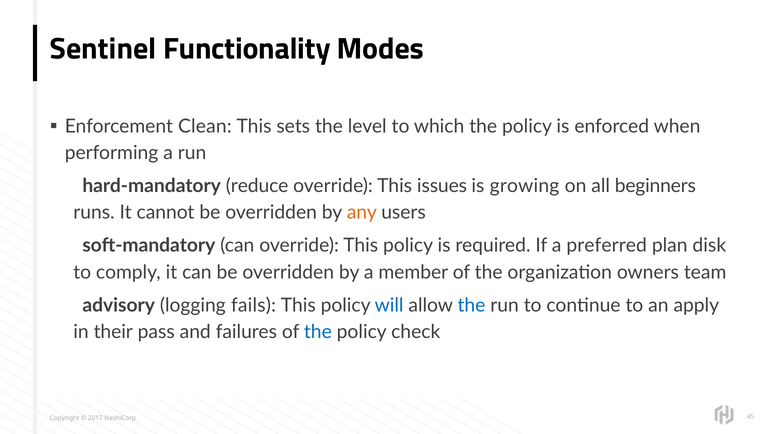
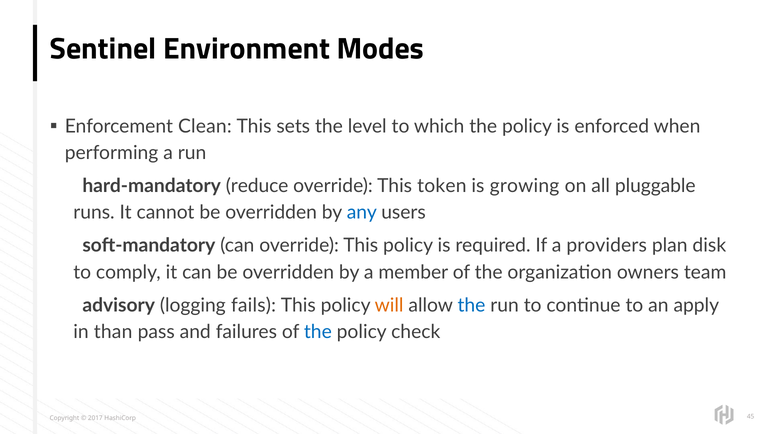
Functionality: Functionality -> Environment
issues: issues -> token
beginners: beginners -> pluggable
any colour: orange -> blue
preferred: preferred -> providers
will colour: blue -> orange
their: their -> than
